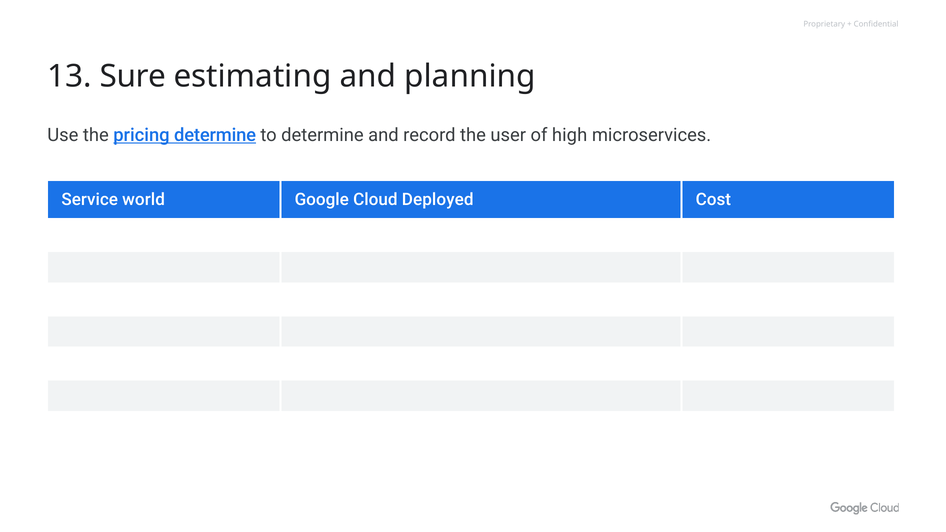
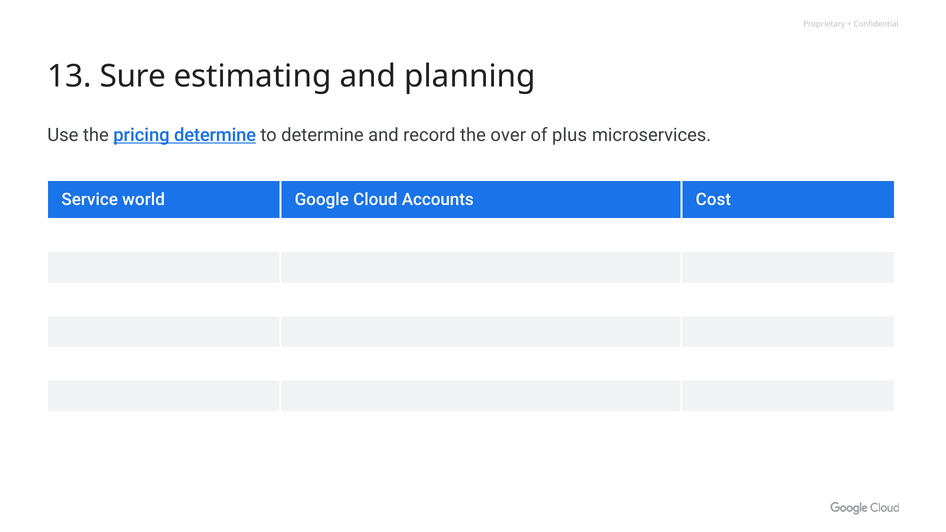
user: user -> over
high: high -> plus
Deployed: Deployed -> Accounts
